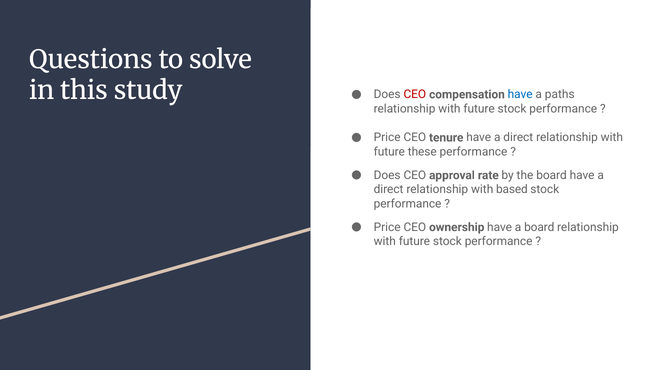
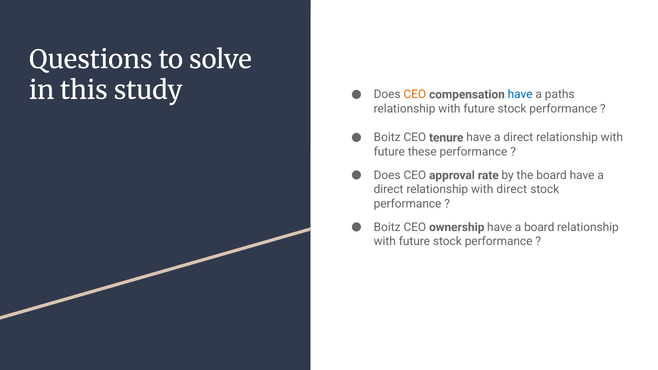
CEO at (415, 94) colour: red -> orange
Price at (387, 138): Price -> Boitz
with based: based -> direct
Price at (387, 227): Price -> Boitz
